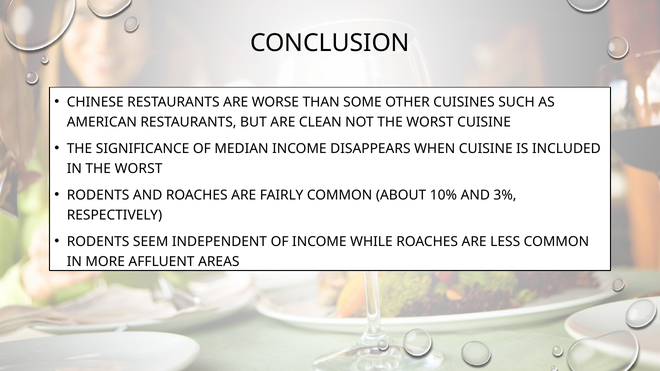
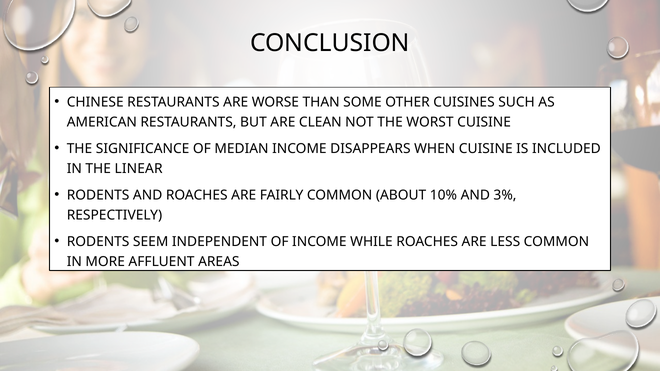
IN THE WORST: WORST -> LINEAR
